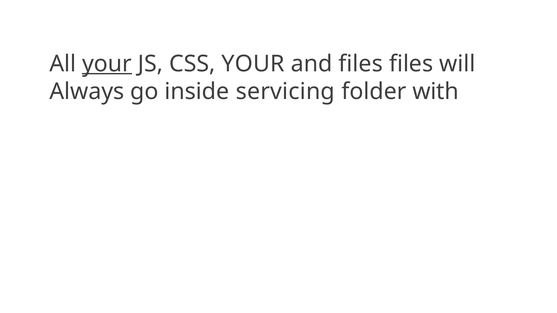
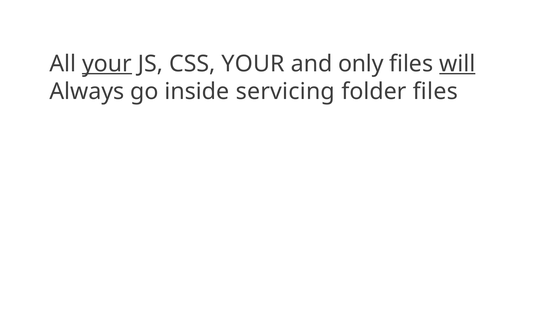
and files: files -> only
will underline: none -> present
folder with: with -> files
